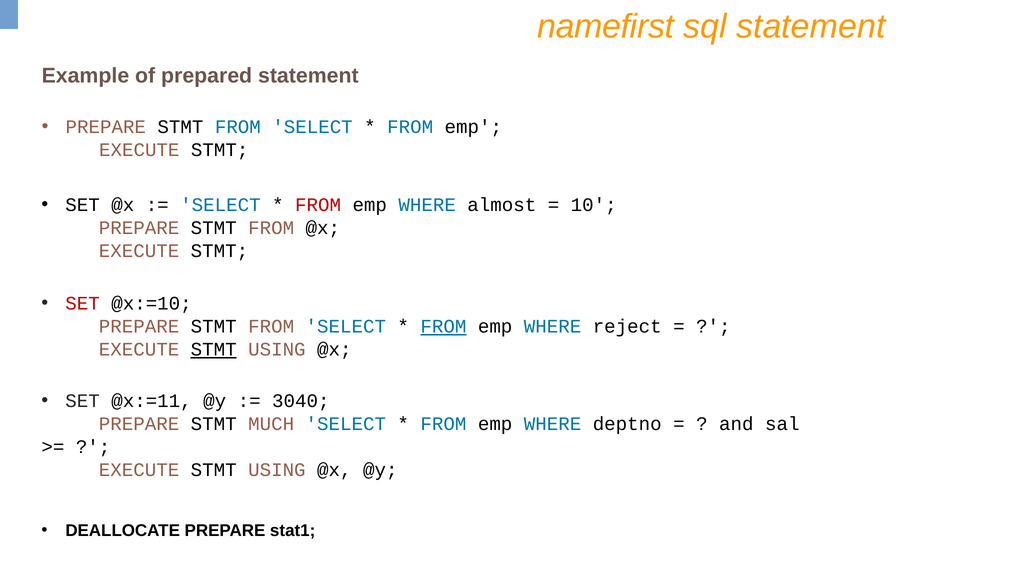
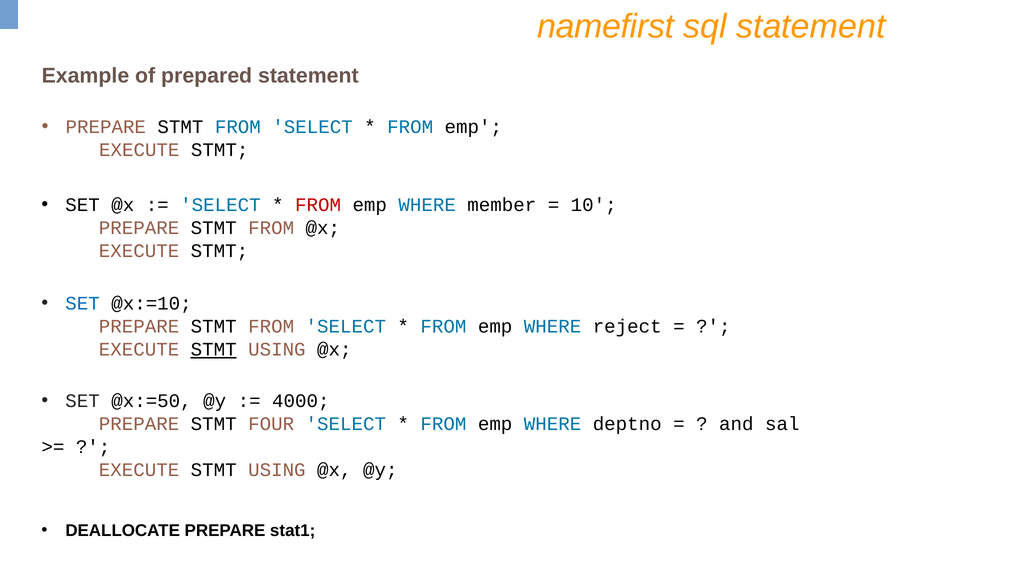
almost: almost -> member
SET at (83, 304) colour: red -> blue
FROM at (443, 327) underline: present -> none
@x:=11: @x:=11 -> @x:=50
3040: 3040 -> 4000
MUCH: MUCH -> FOUR
